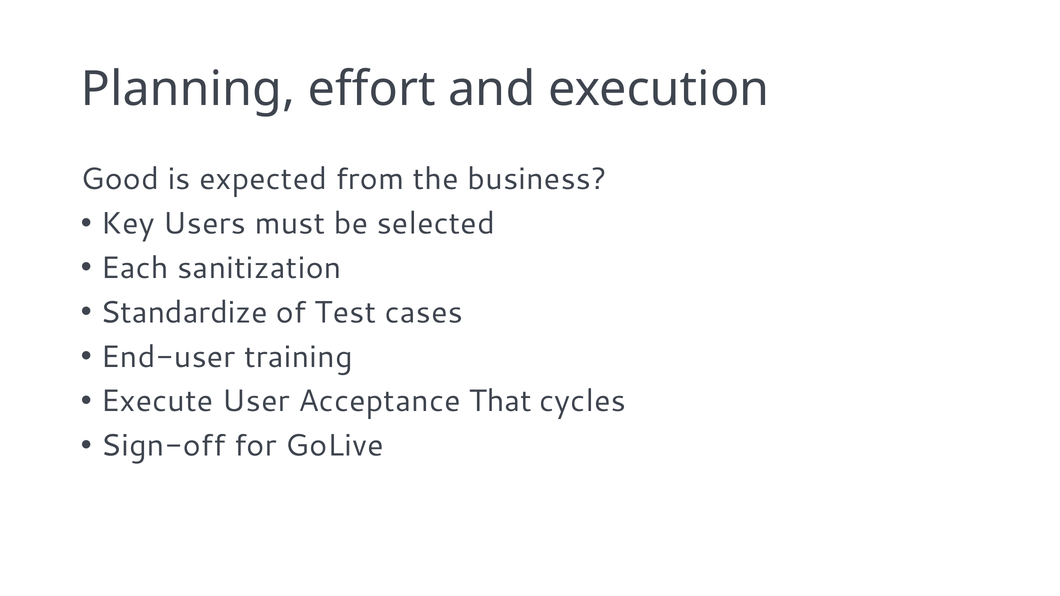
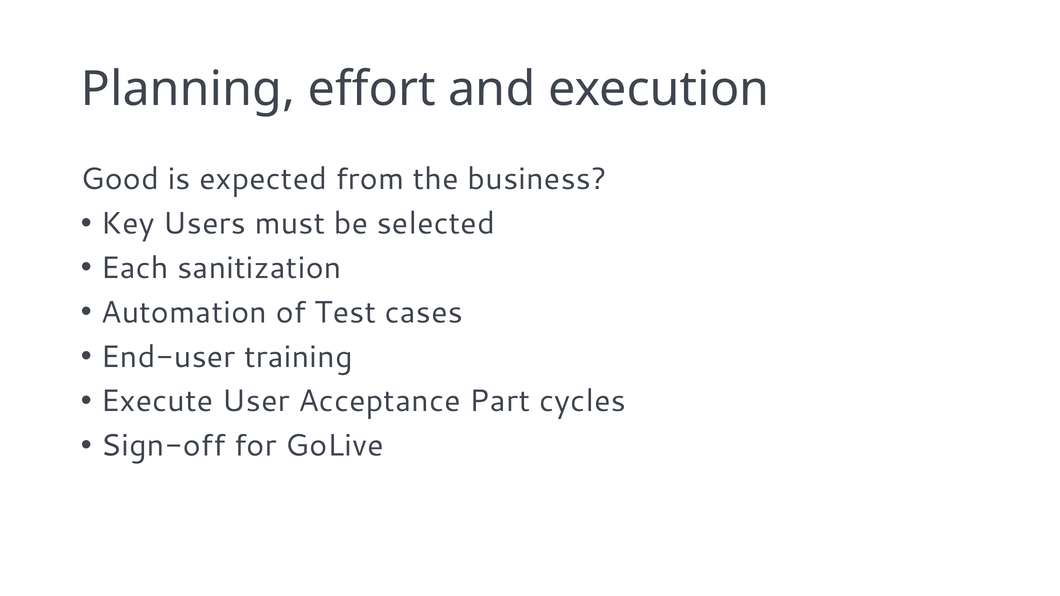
Standardize: Standardize -> Automation
That: That -> Part
